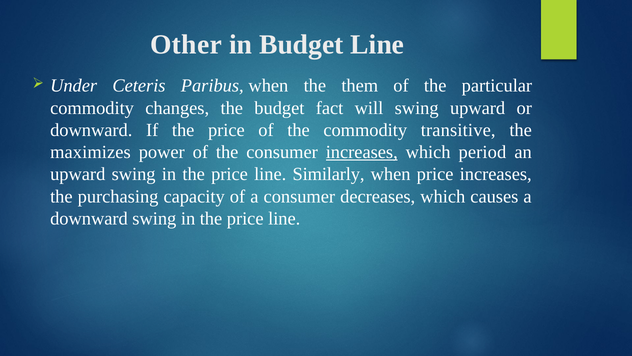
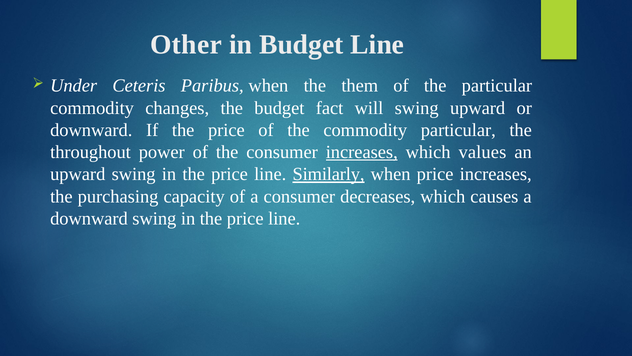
commodity transitive: transitive -> particular
maximizes: maximizes -> throughout
period: period -> values
Similarly underline: none -> present
